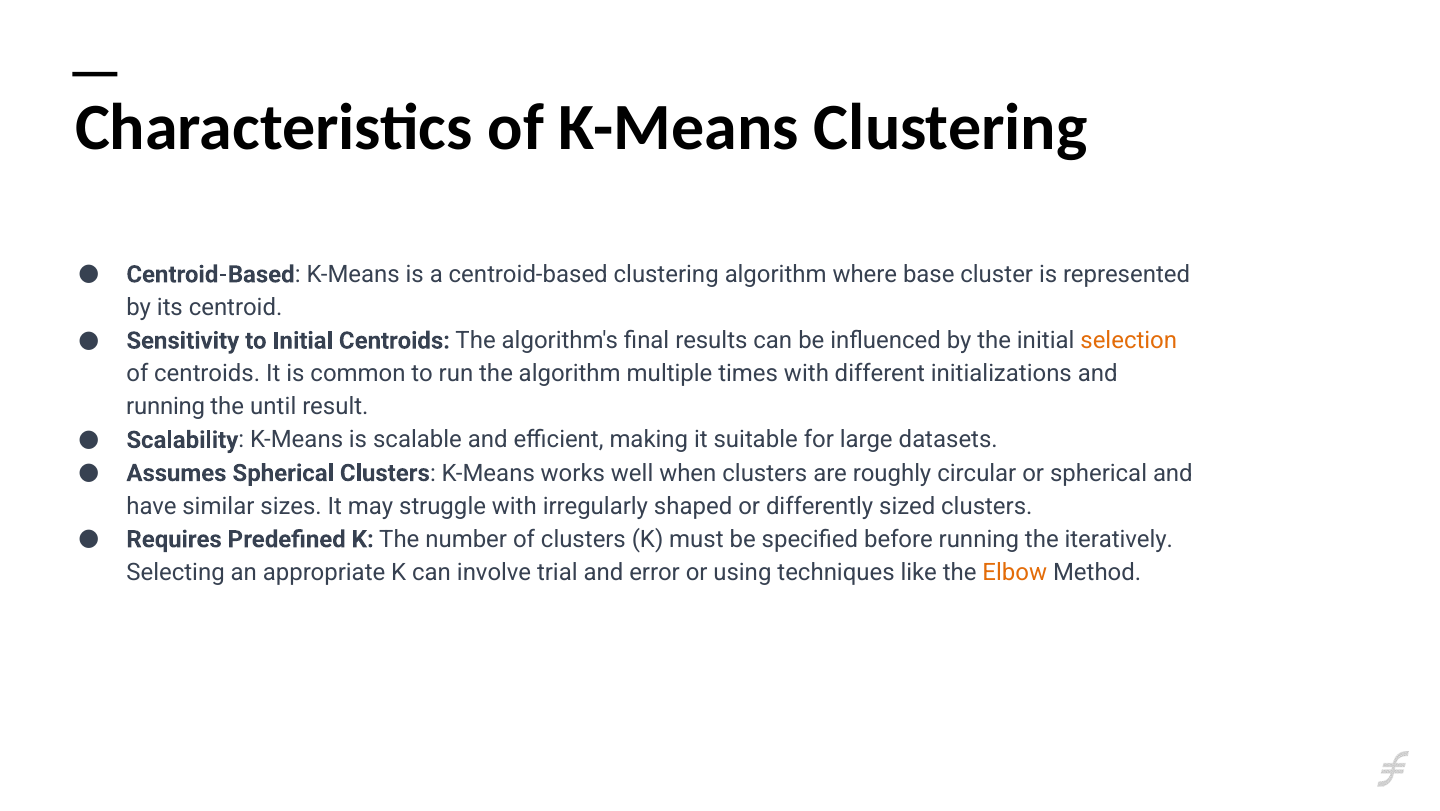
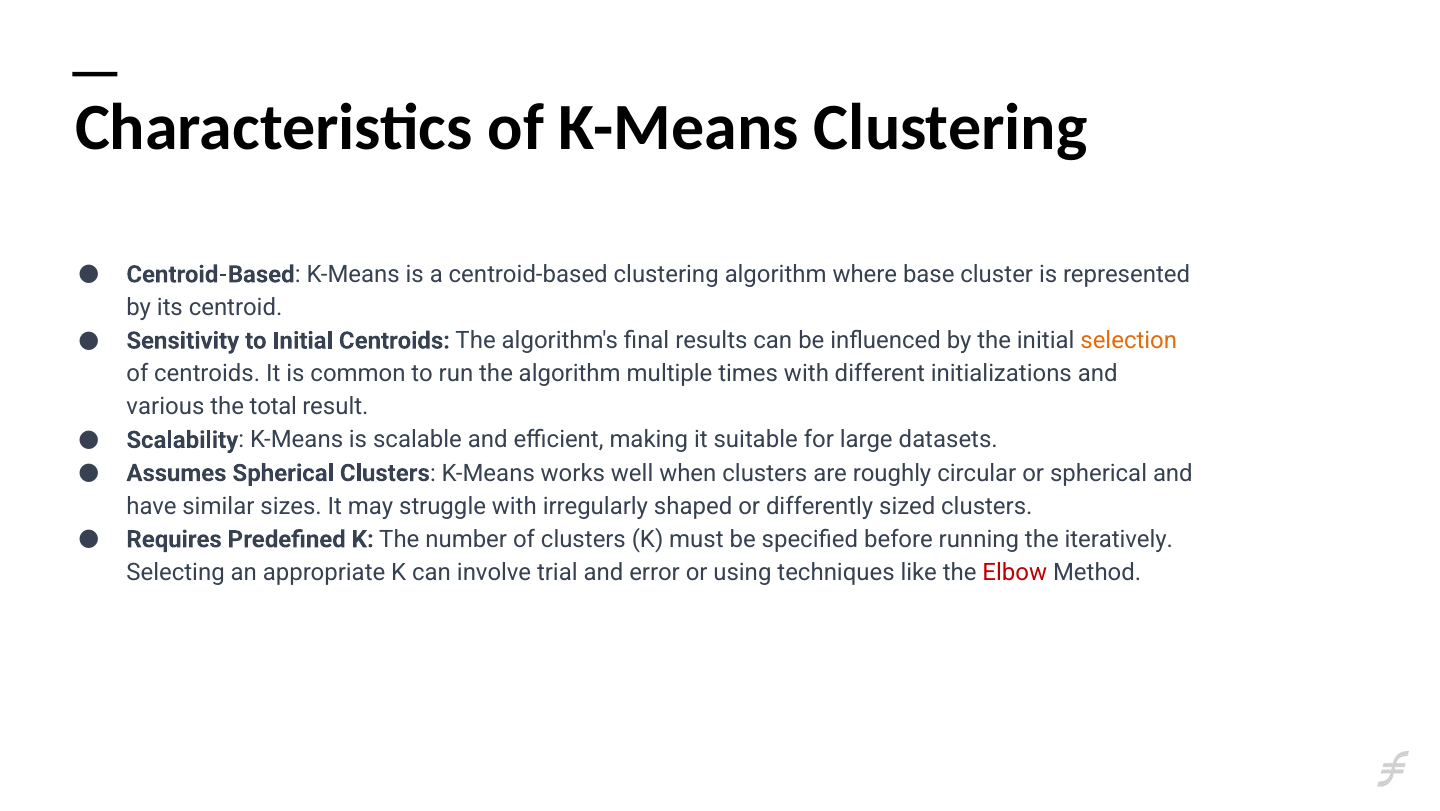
running at (166, 407): running -> various
until: until -> total
Elbow colour: orange -> red
